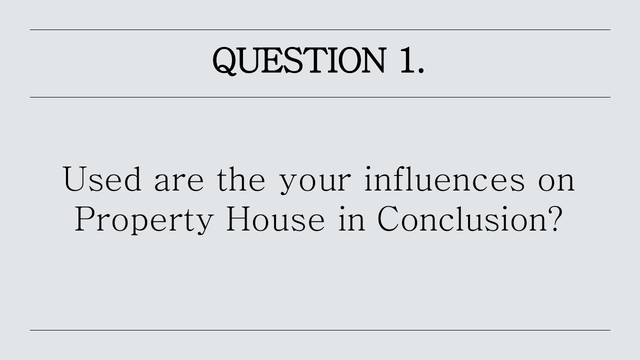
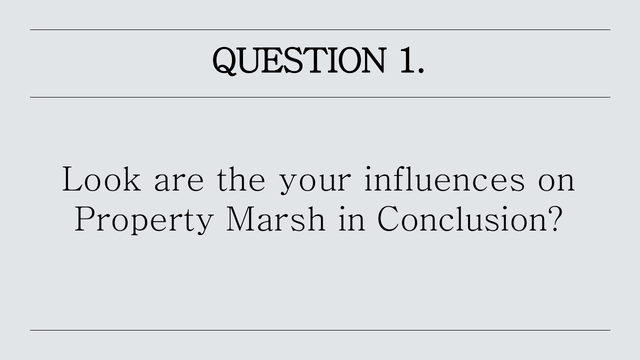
Used: Used -> Look
House: House -> Marsh
